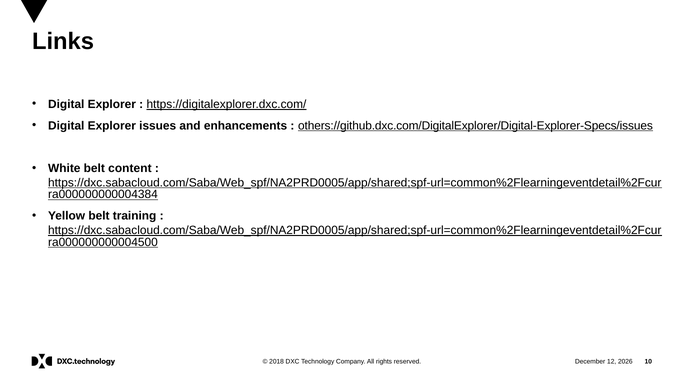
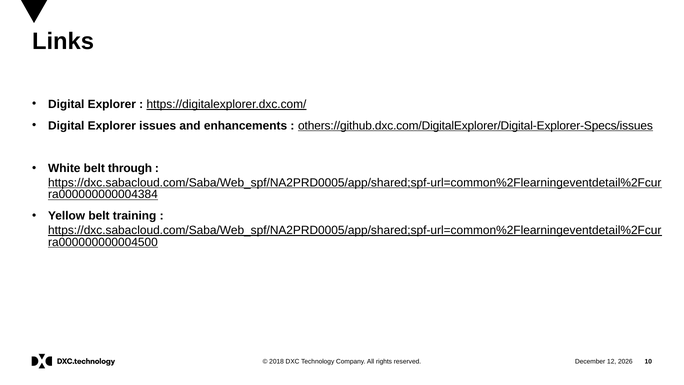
content: content -> through
